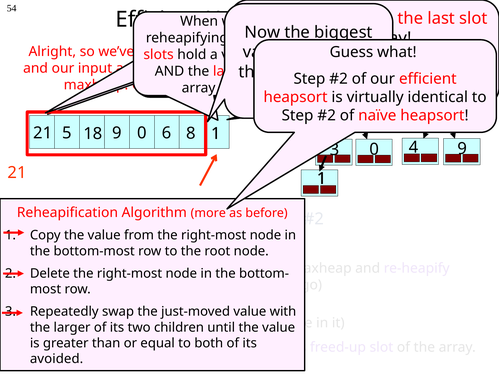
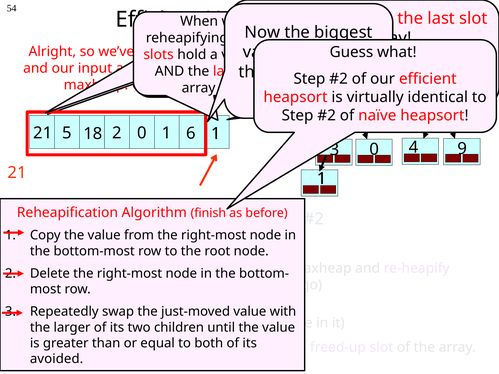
5 9: 9 -> 2
0 6: 6 -> 1
8: 8 -> 6
Algorithm more: more -> finish
